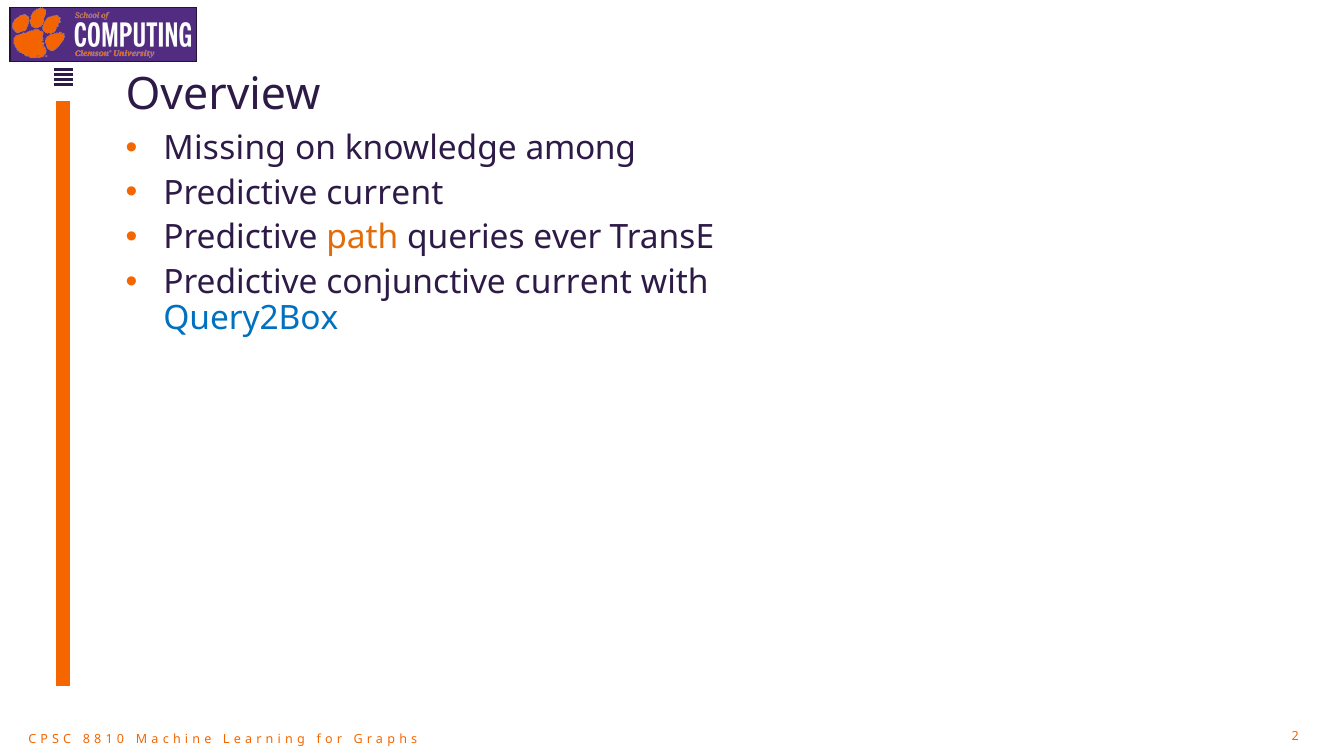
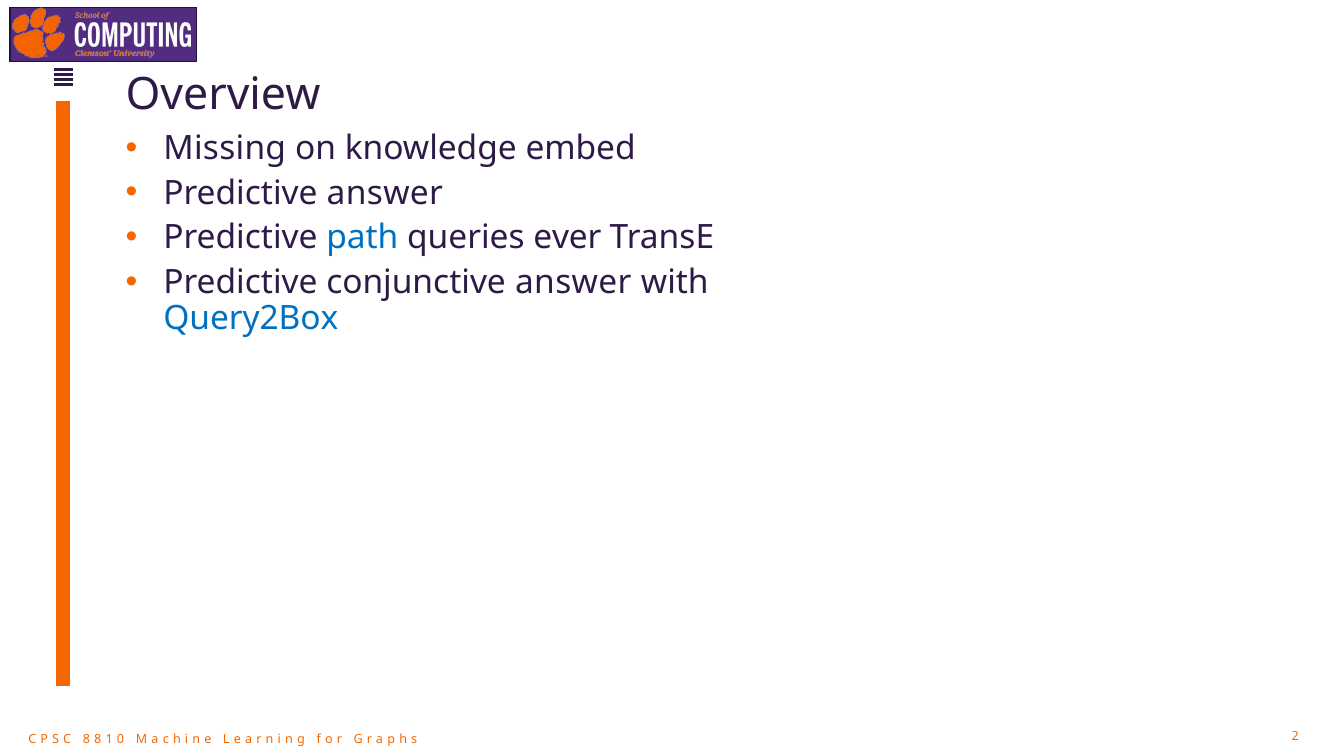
among: among -> embed
Predictive current: current -> answer
path colour: orange -> blue
conjunctive current: current -> answer
